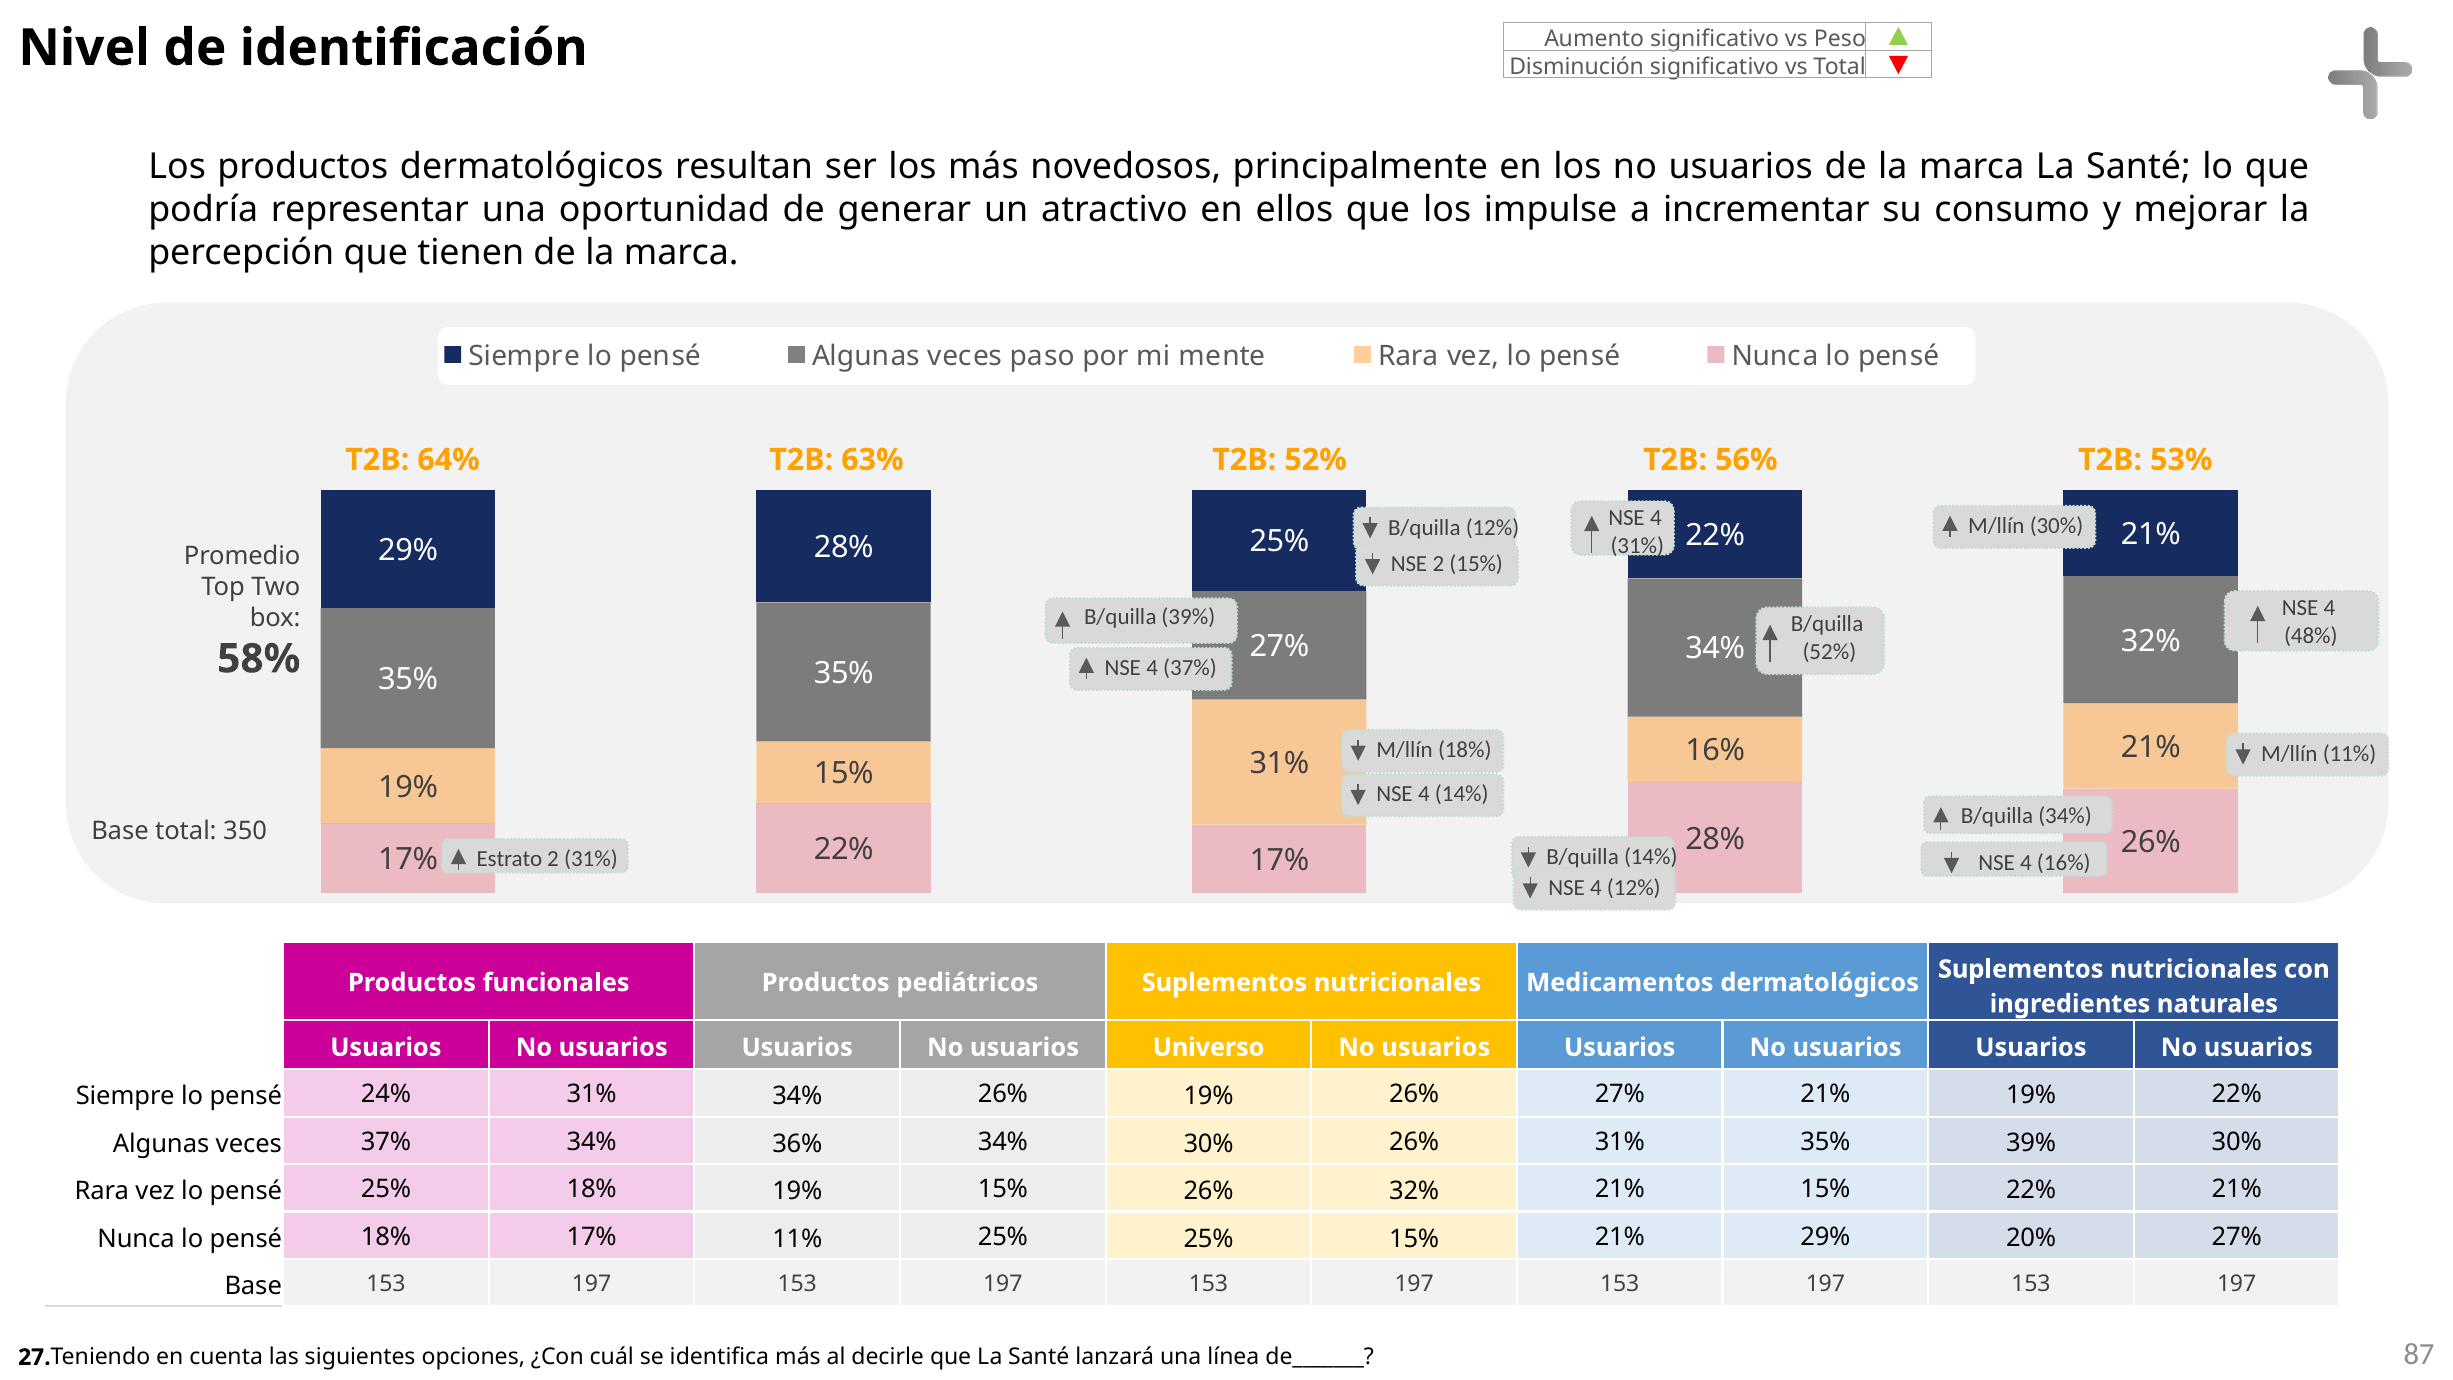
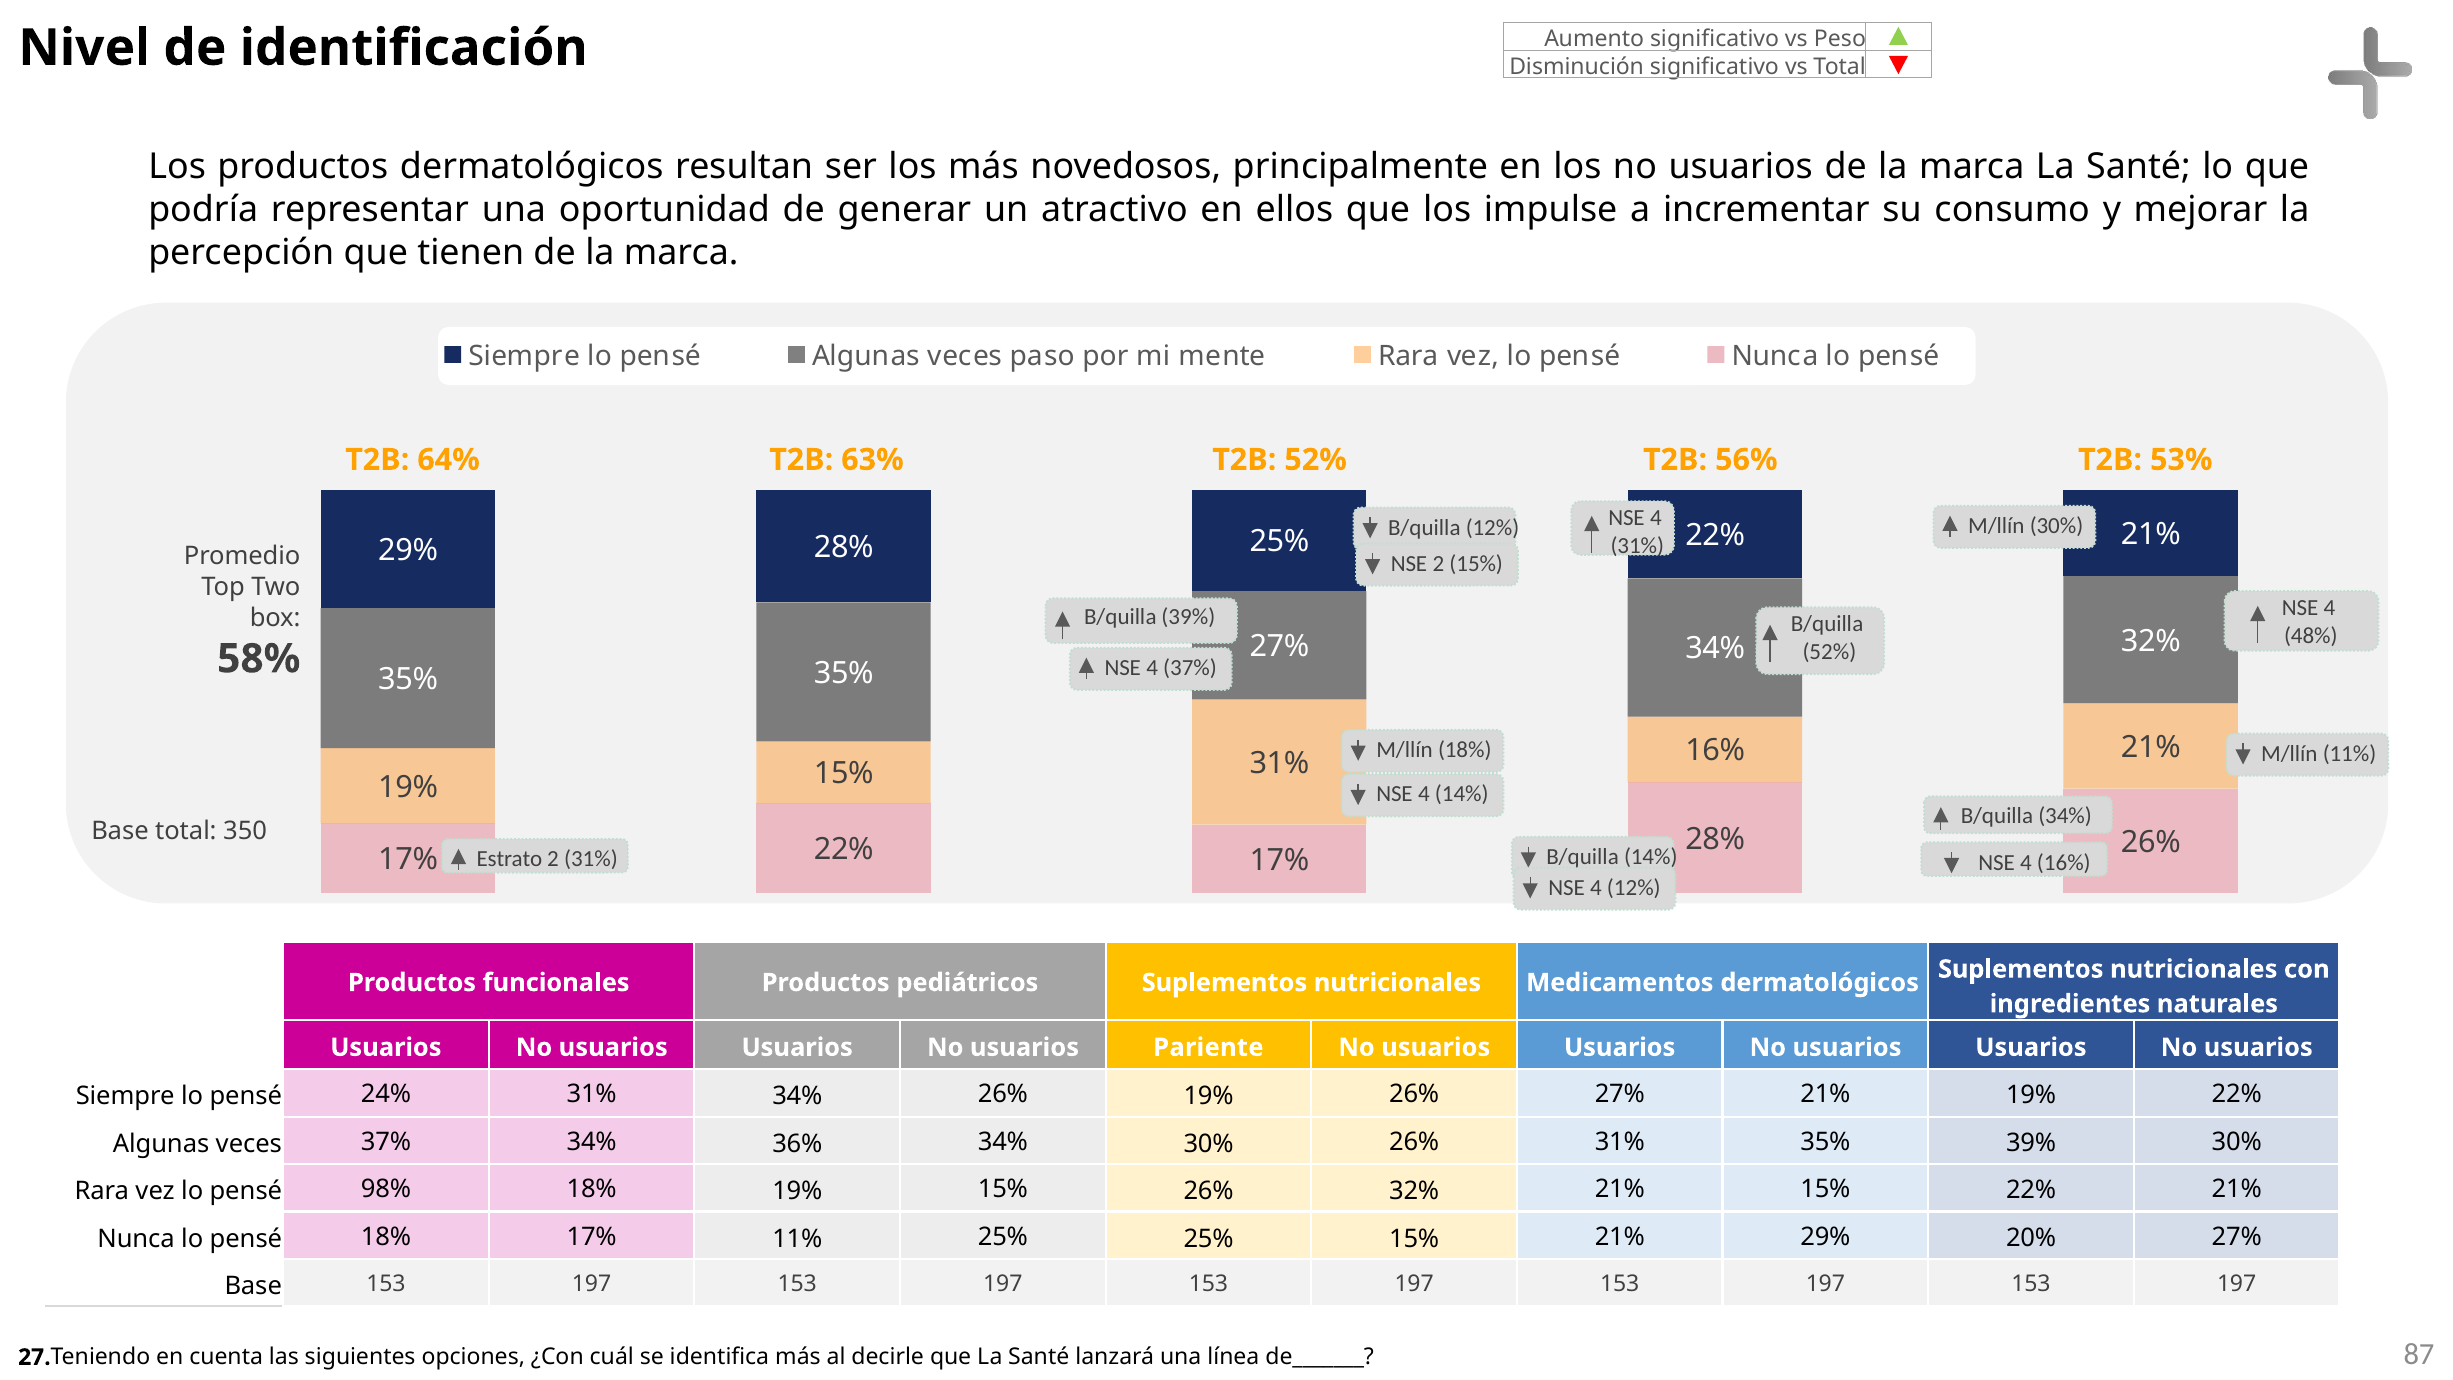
Universo: Universo -> Pariente
pensé 25%: 25% -> 98%
